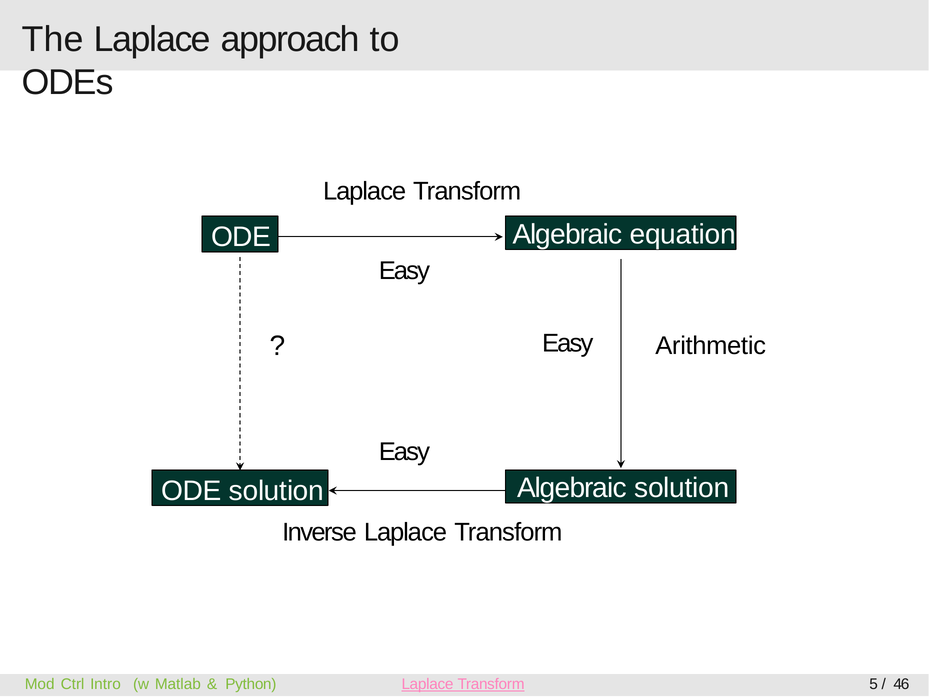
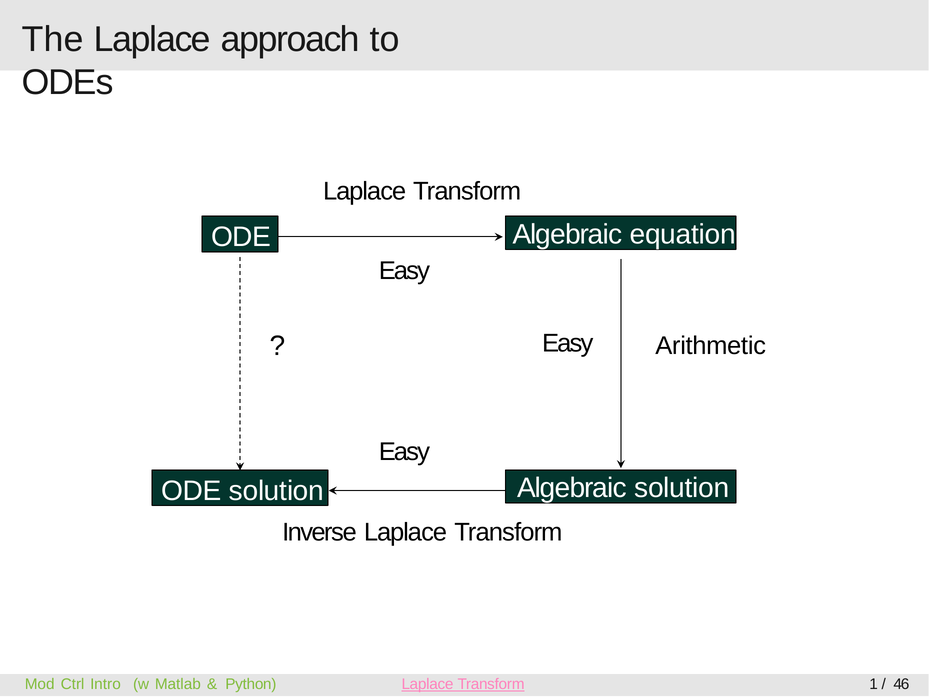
5: 5 -> 1
